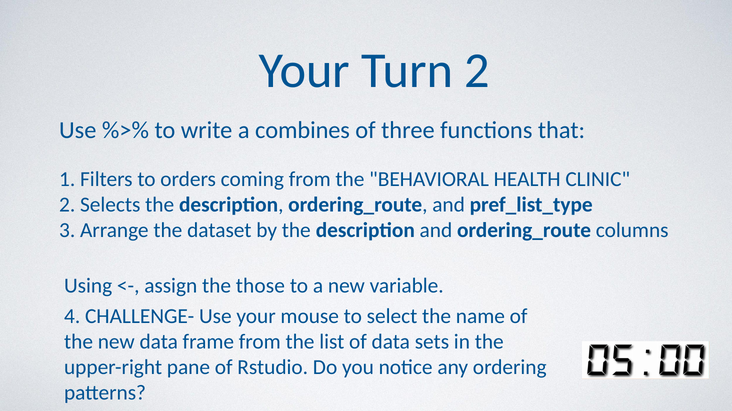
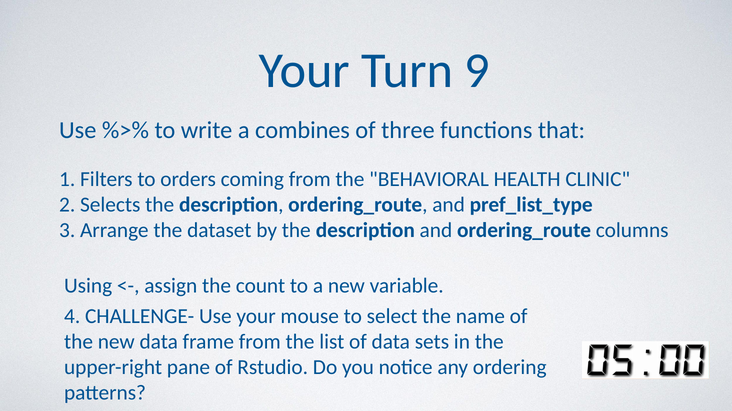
Turn 2: 2 -> 9
those: those -> count
